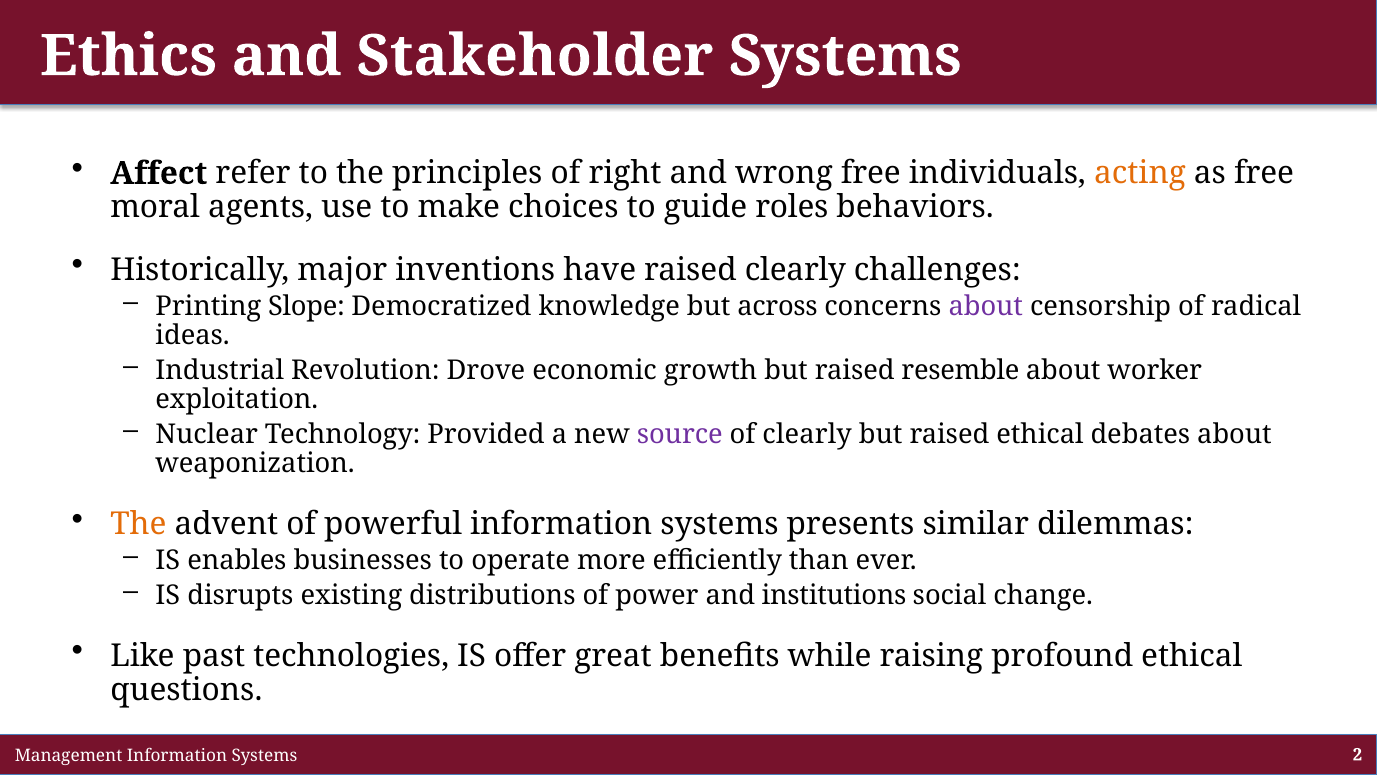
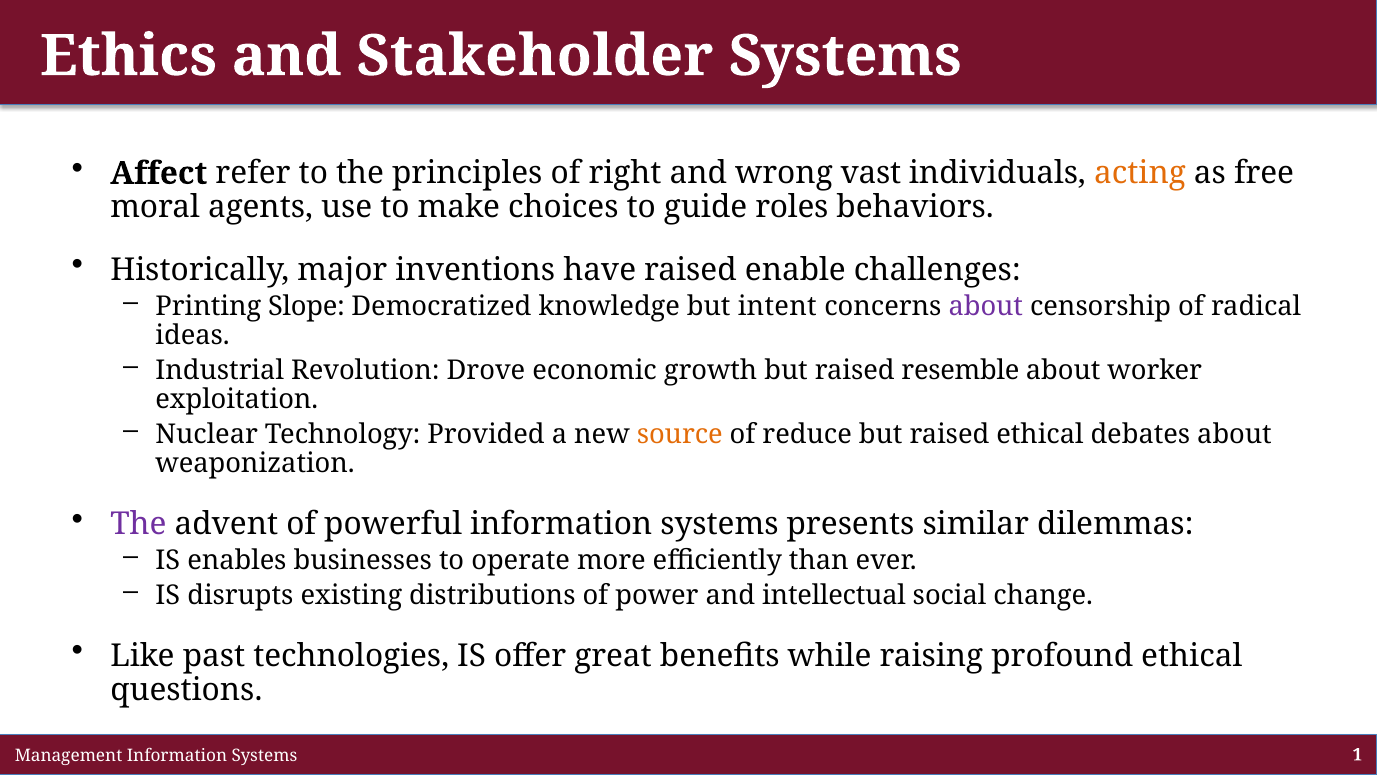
wrong free: free -> vast
raised clearly: clearly -> enable
across: across -> intent
source colour: purple -> orange
of clearly: clearly -> reduce
The at (138, 524) colour: orange -> purple
institutions: institutions -> intellectual
2: 2 -> 1
